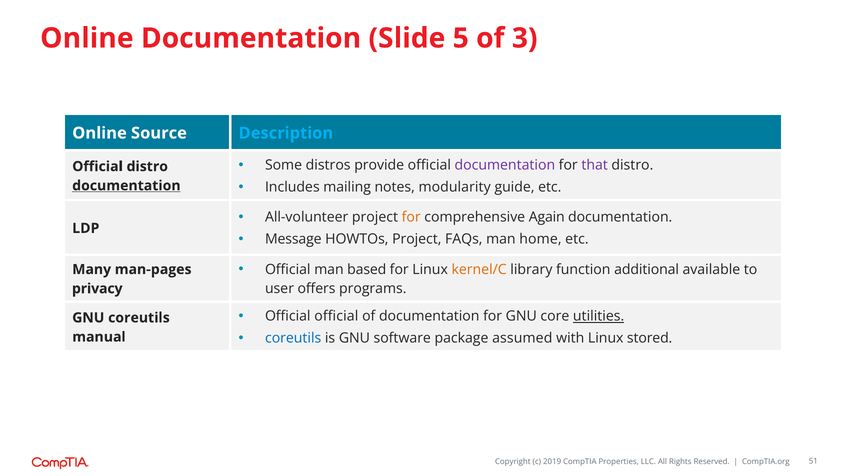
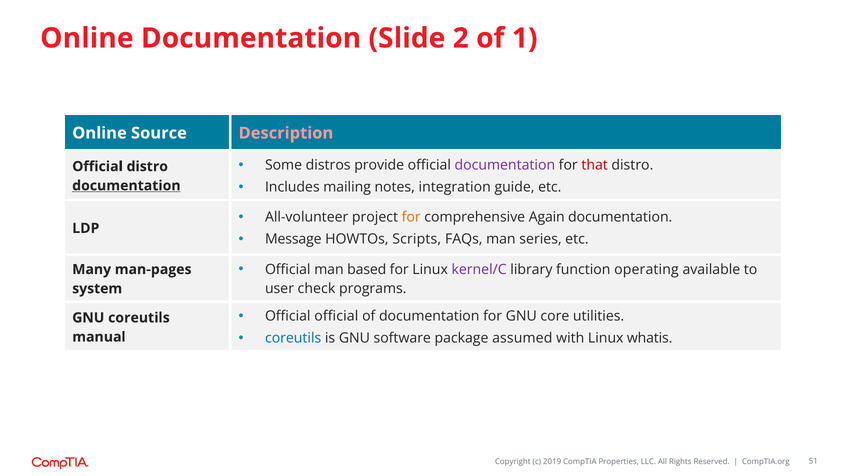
5: 5 -> 2
3: 3 -> 1
Description colour: light blue -> pink
that colour: purple -> red
modularity: modularity -> integration
HOWTOs Project: Project -> Scripts
home: home -> series
kernel/C colour: orange -> purple
additional: additional -> operating
privacy: privacy -> system
offers: offers -> check
utilities underline: present -> none
stored: stored -> whatis
